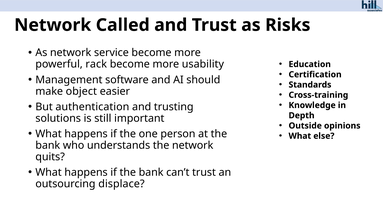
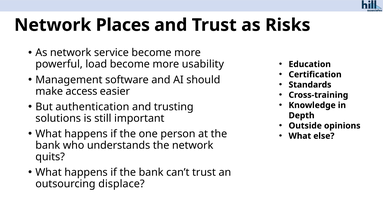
Called: Called -> Places
rack: rack -> load
object: object -> access
